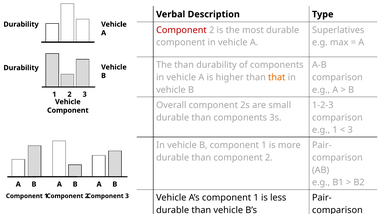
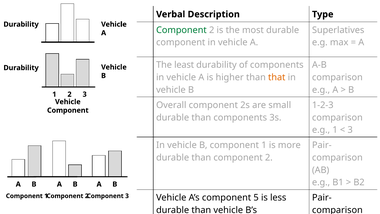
Component at (181, 30) colour: red -> green
The than: than -> least
A’s component 1: 1 -> 5
